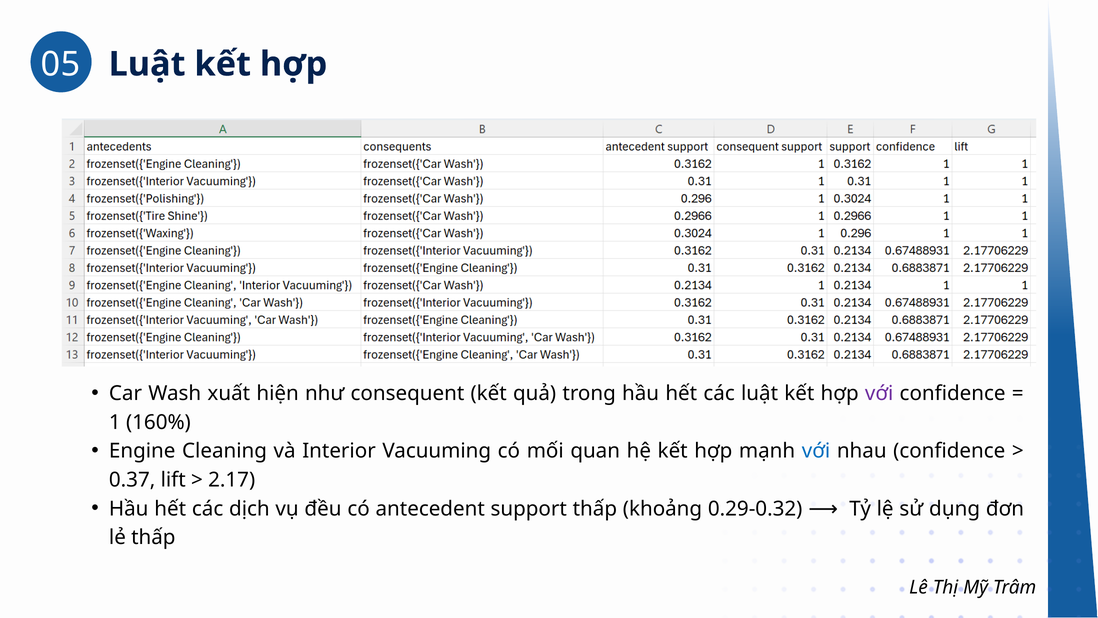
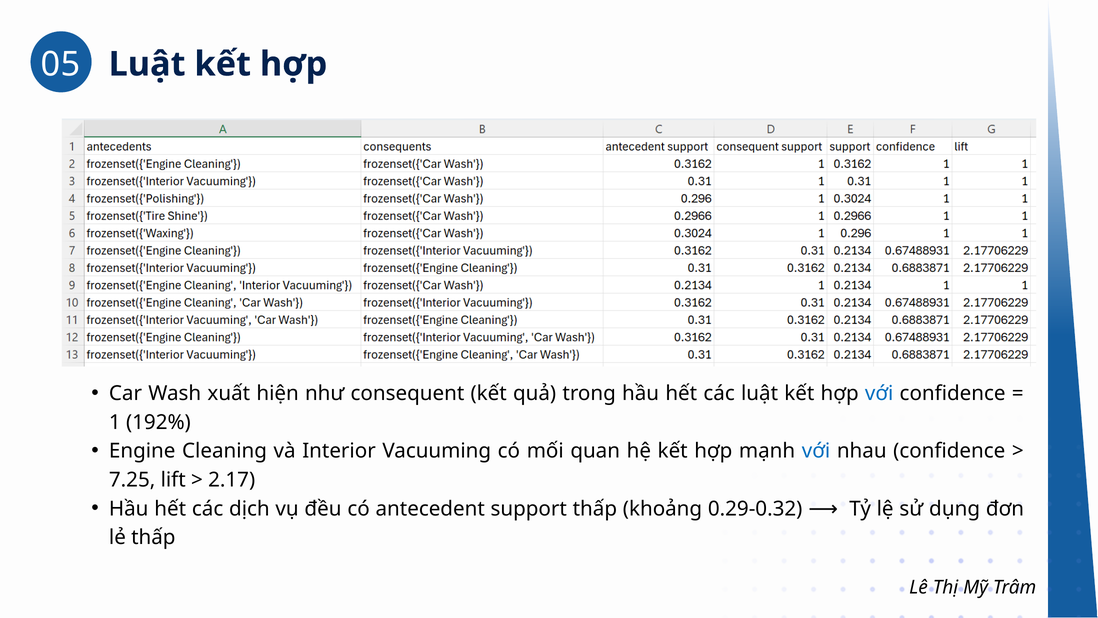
với at (879, 393) colour: purple -> blue
160%: 160% -> 192%
0.37: 0.37 -> 7.25
